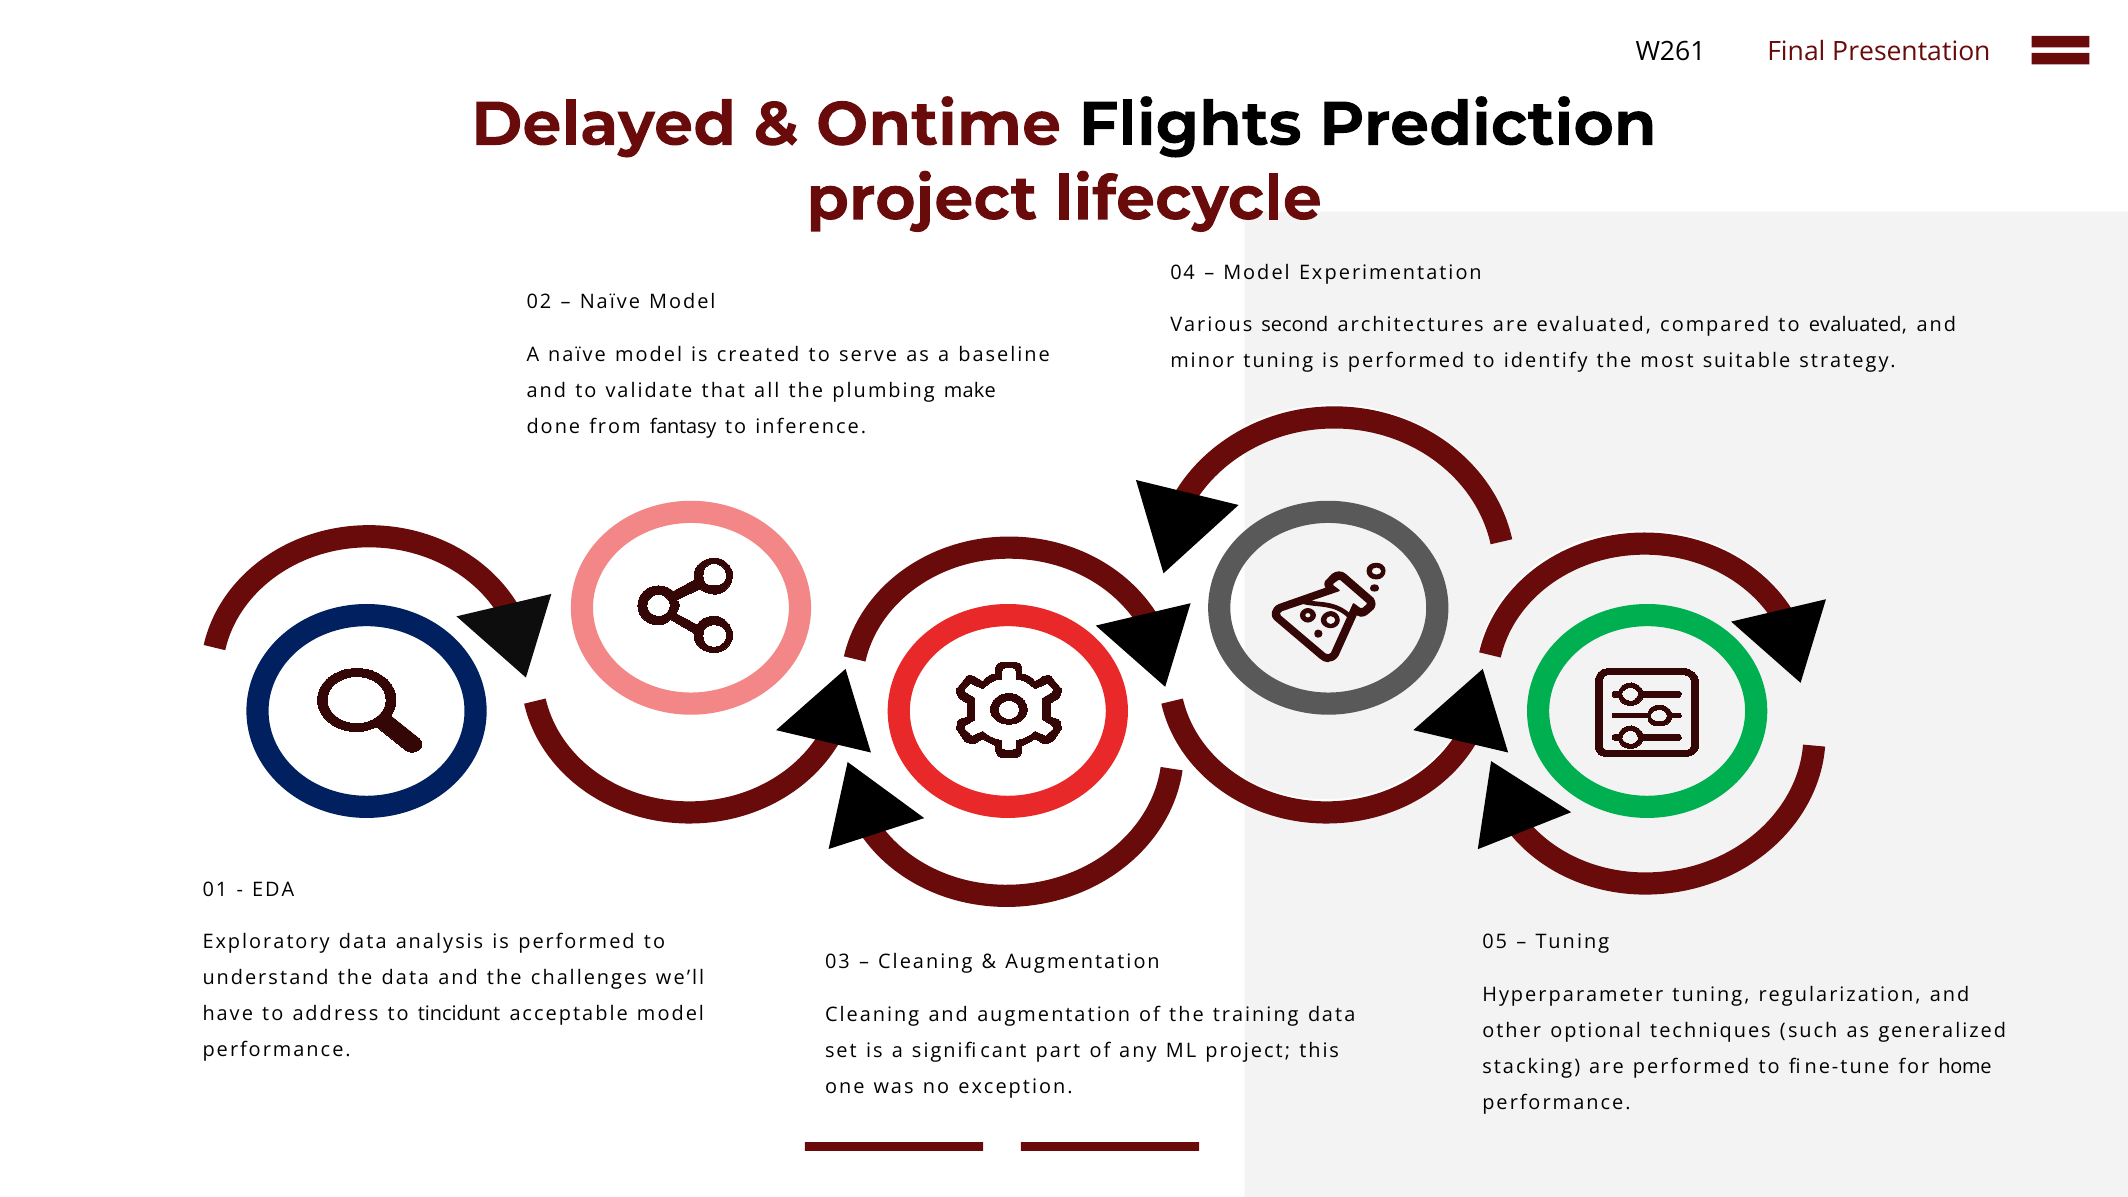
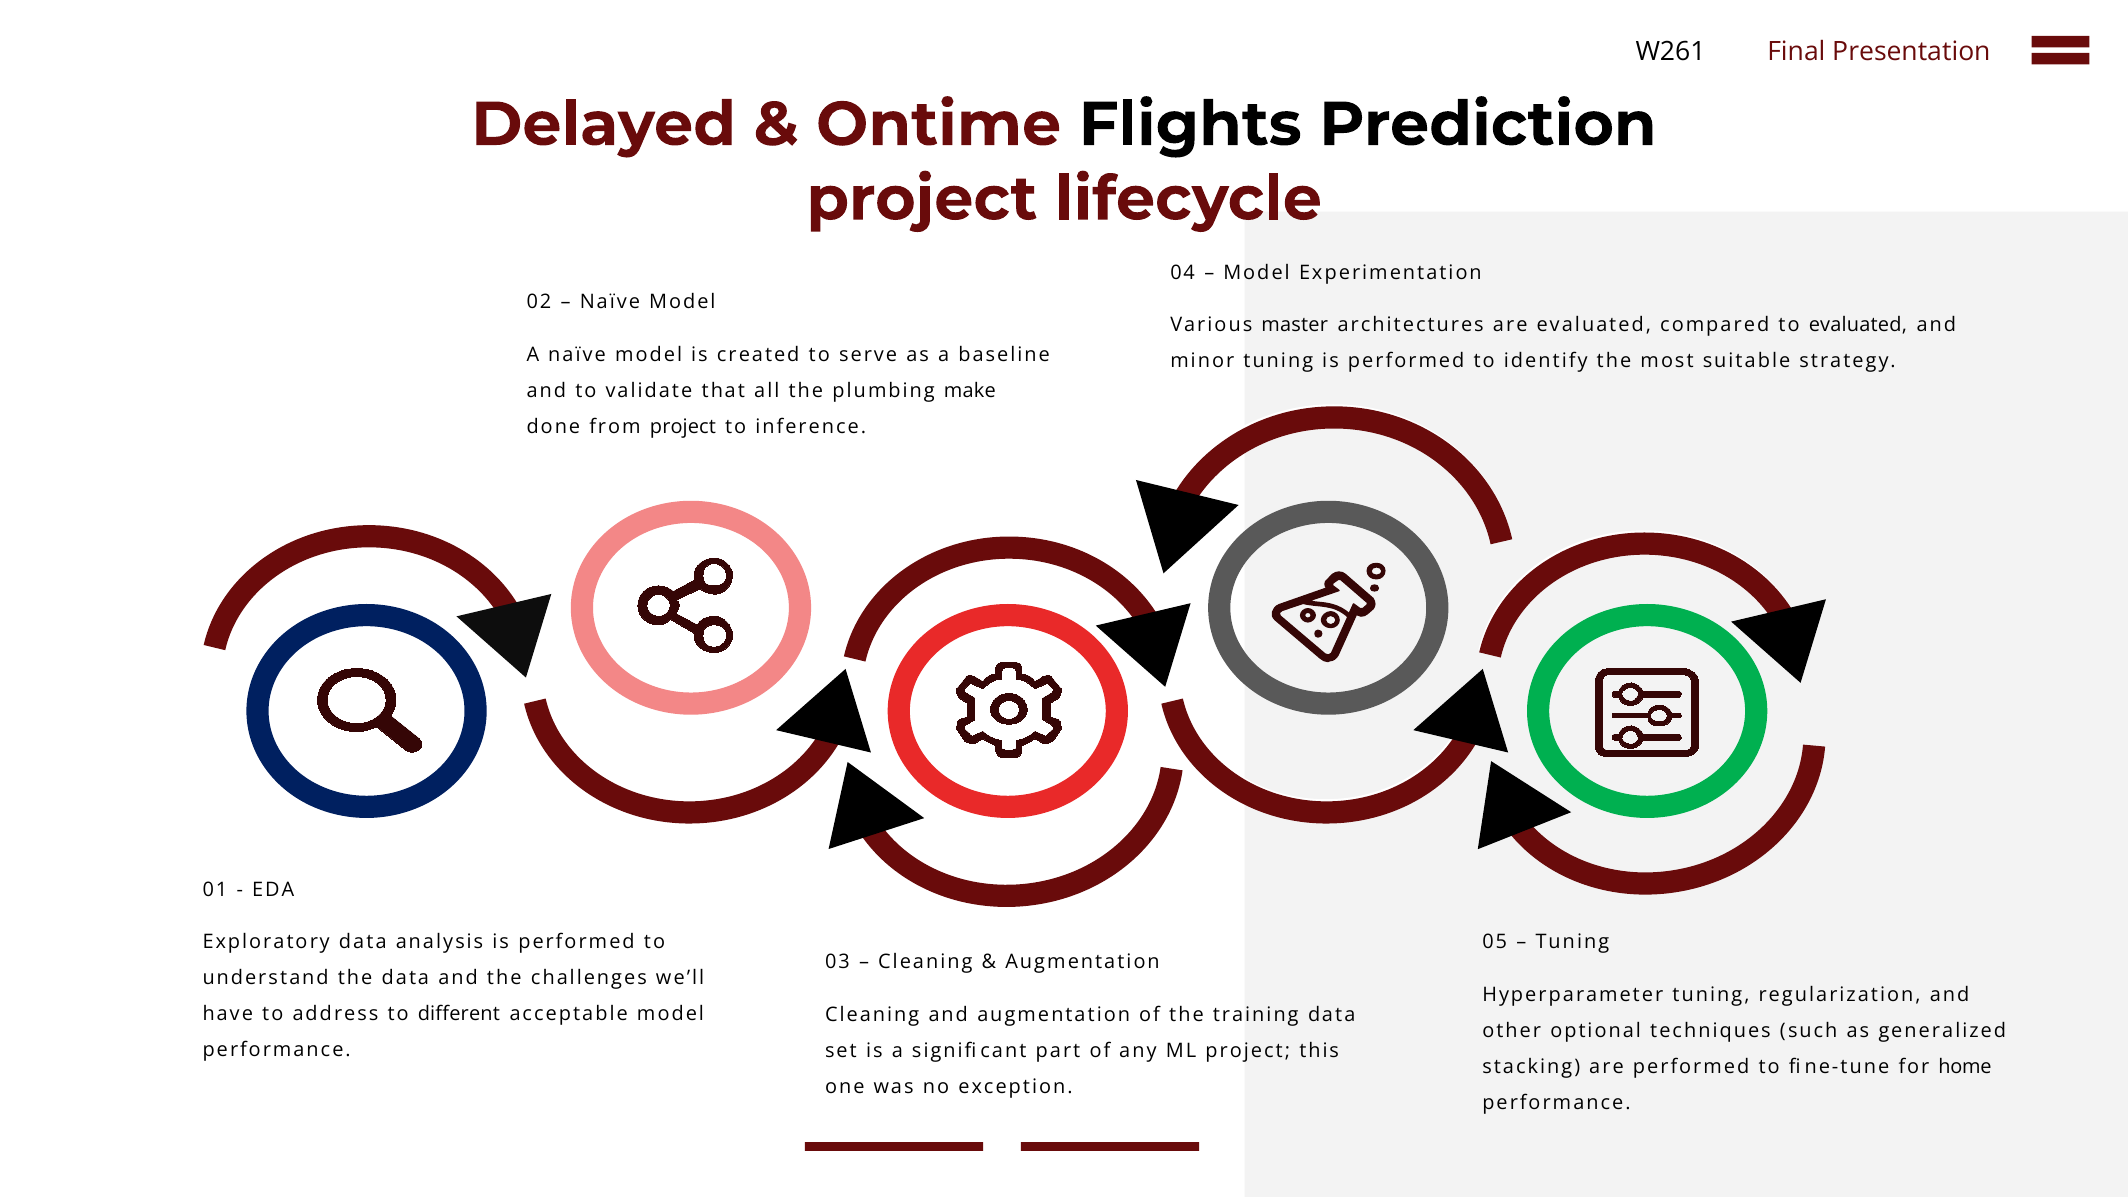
second: second -> master
from fantasy: fantasy -> project
tincidunt: tincidunt -> different
